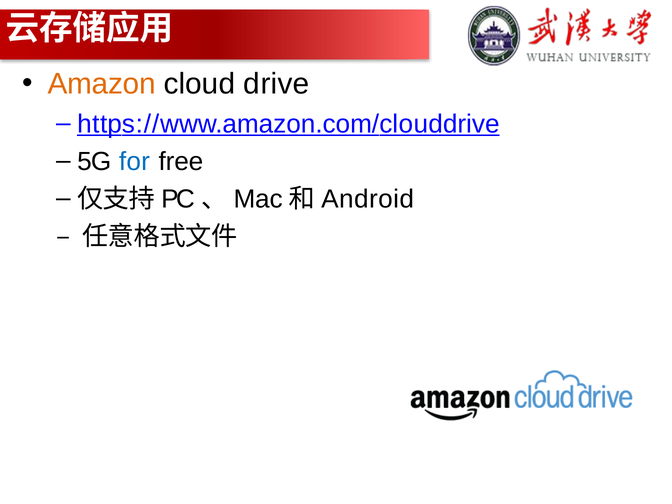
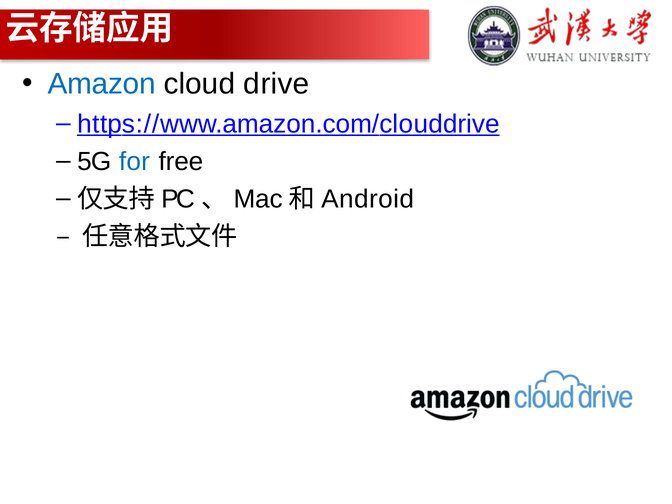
Amazon colour: orange -> blue
